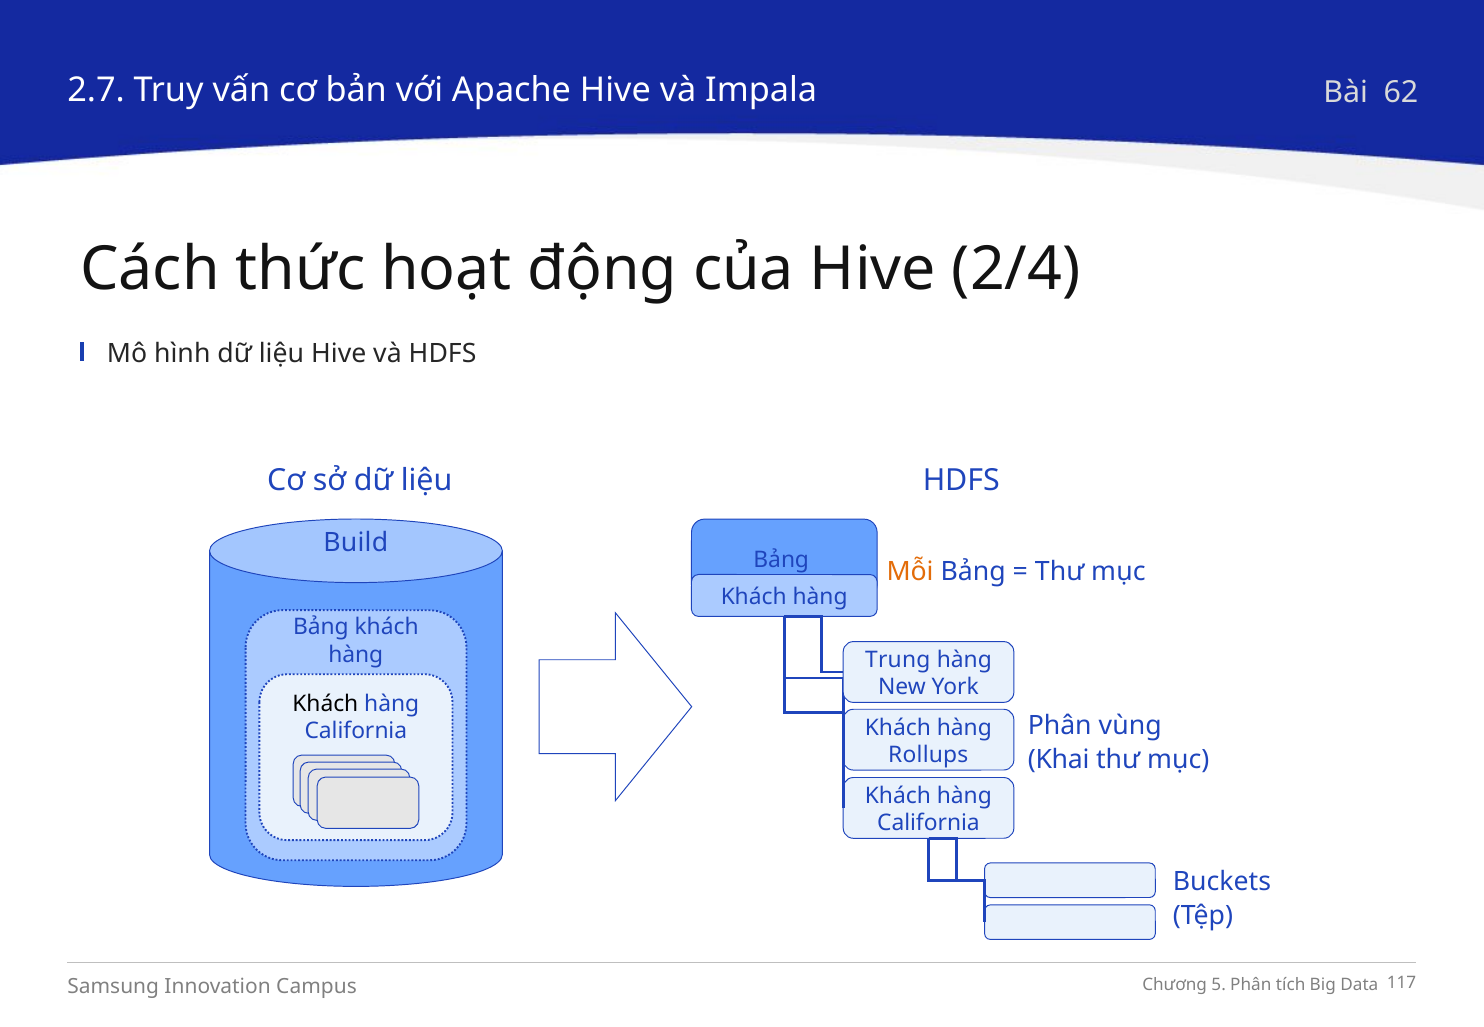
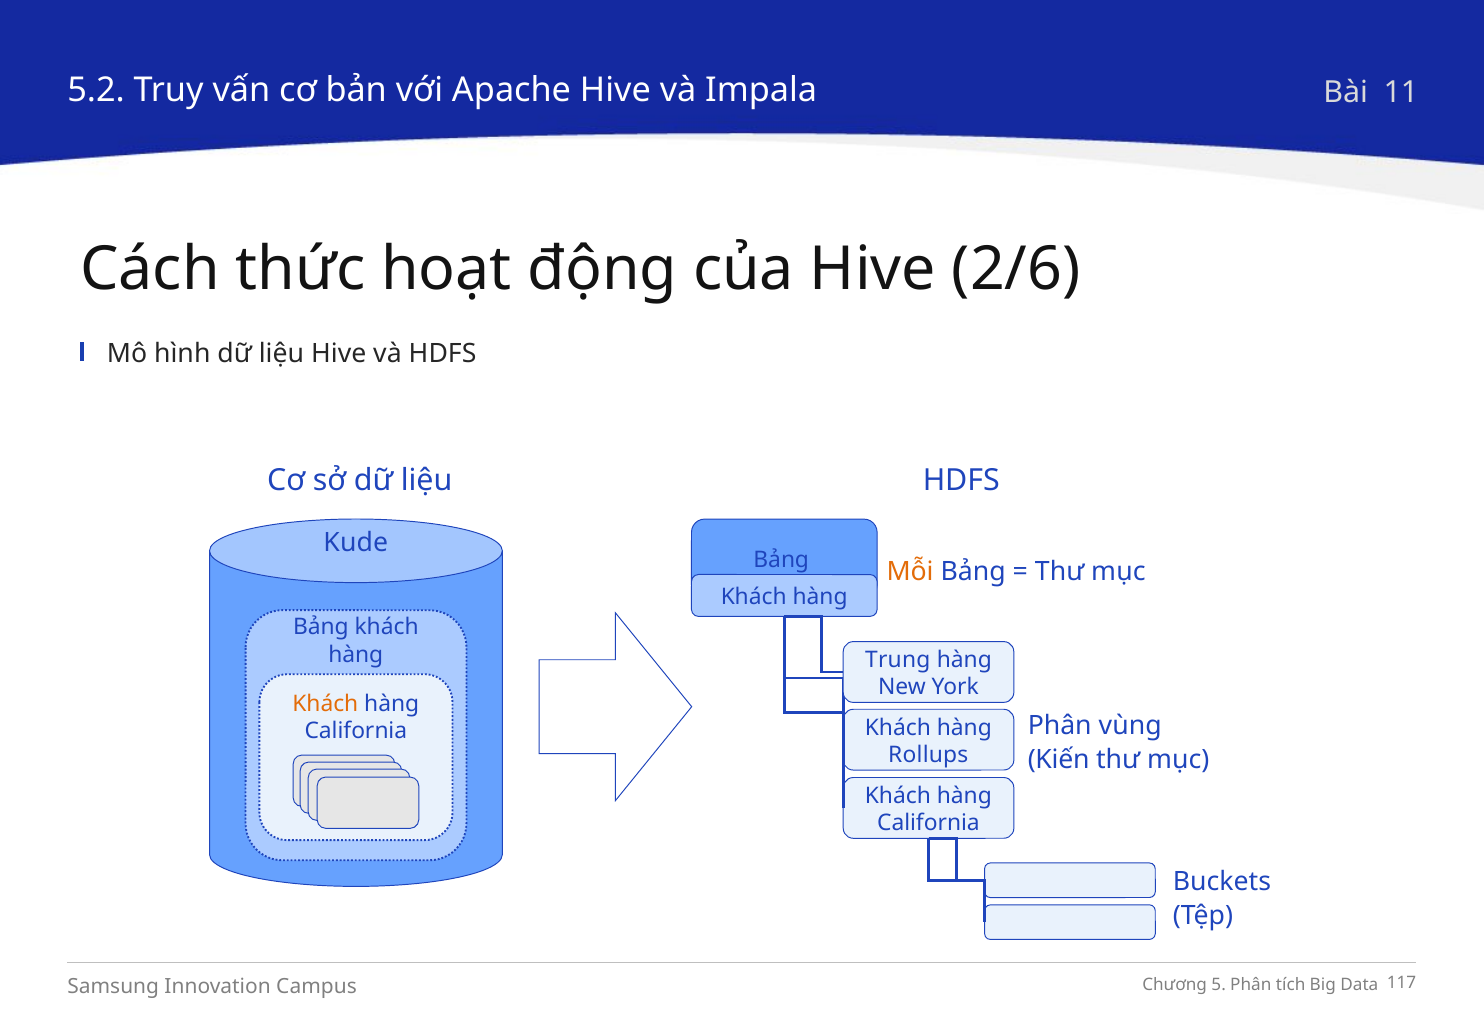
2.7: 2.7 -> 5.2
62: 62 -> 11
2/4: 2/4 -> 2/6
Build: Build -> Kude
Khách at (325, 704) colour: black -> orange
Khai: Khai -> Kiến
